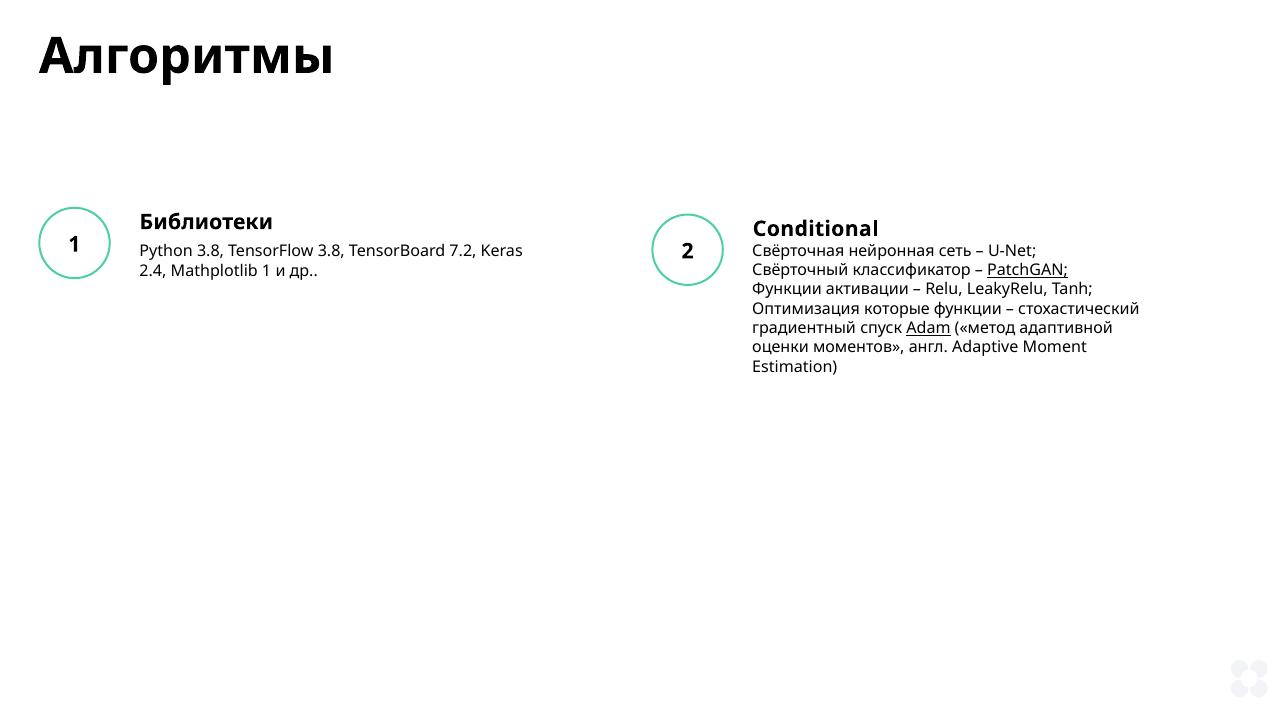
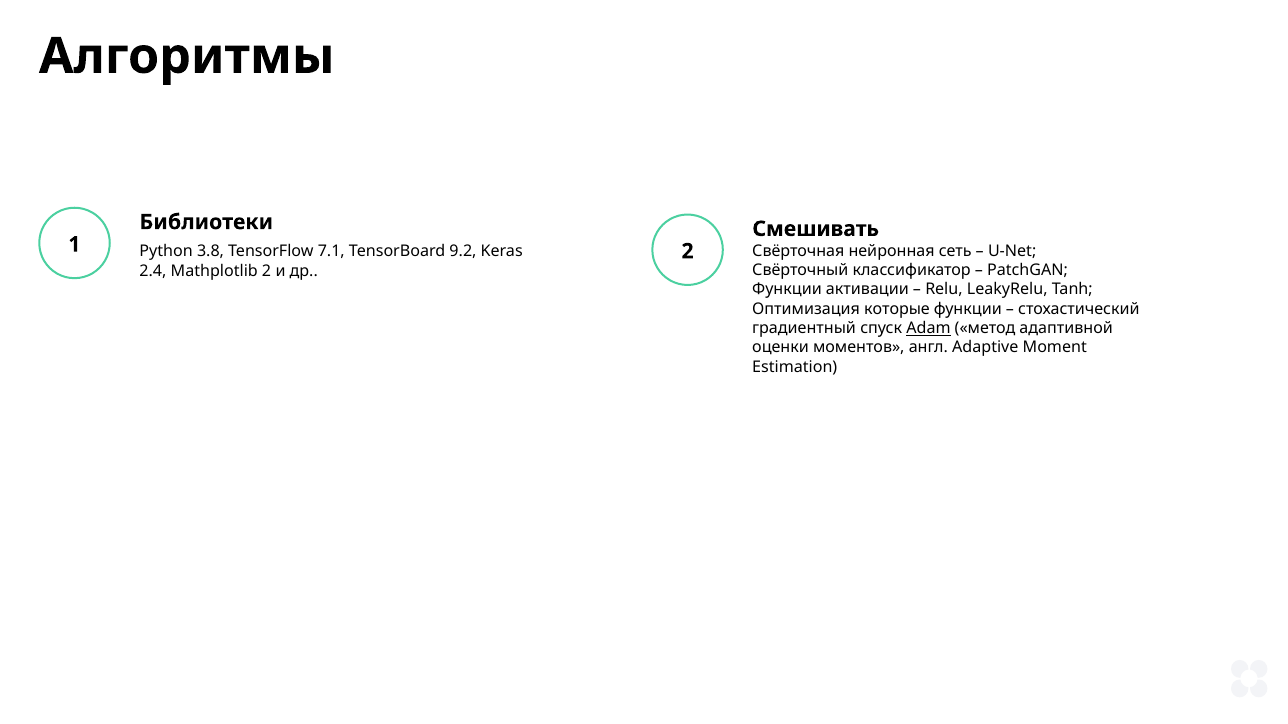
Conditional: Conditional -> Смешивать
TensorFlow 3.8: 3.8 -> 7.1
7.2: 7.2 -> 9.2
PatchGAN underline: present -> none
Mathplotlib 1: 1 -> 2
